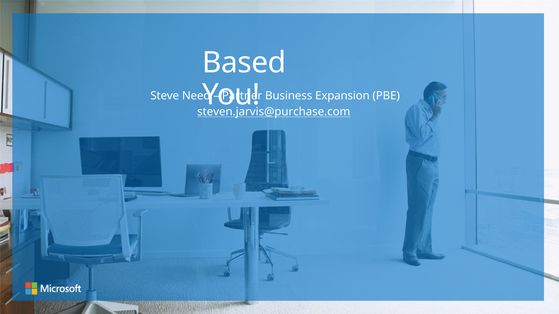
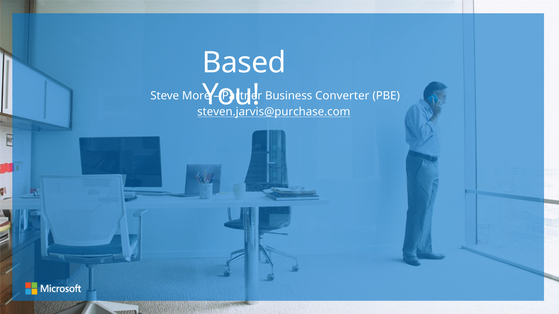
Need: Need -> More
Expansion: Expansion -> Converter
